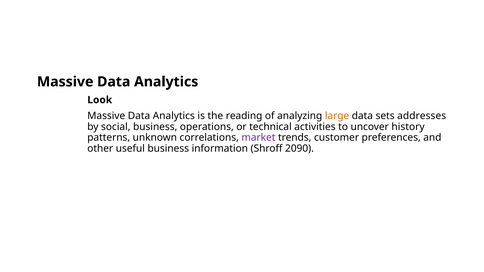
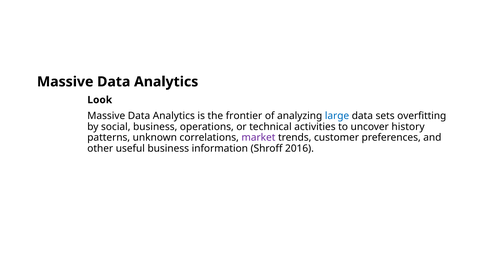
reading: reading -> frontier
large colour: orange -> blue
addresses: addresses -> overfitting
2090: 2090 -> 2016
